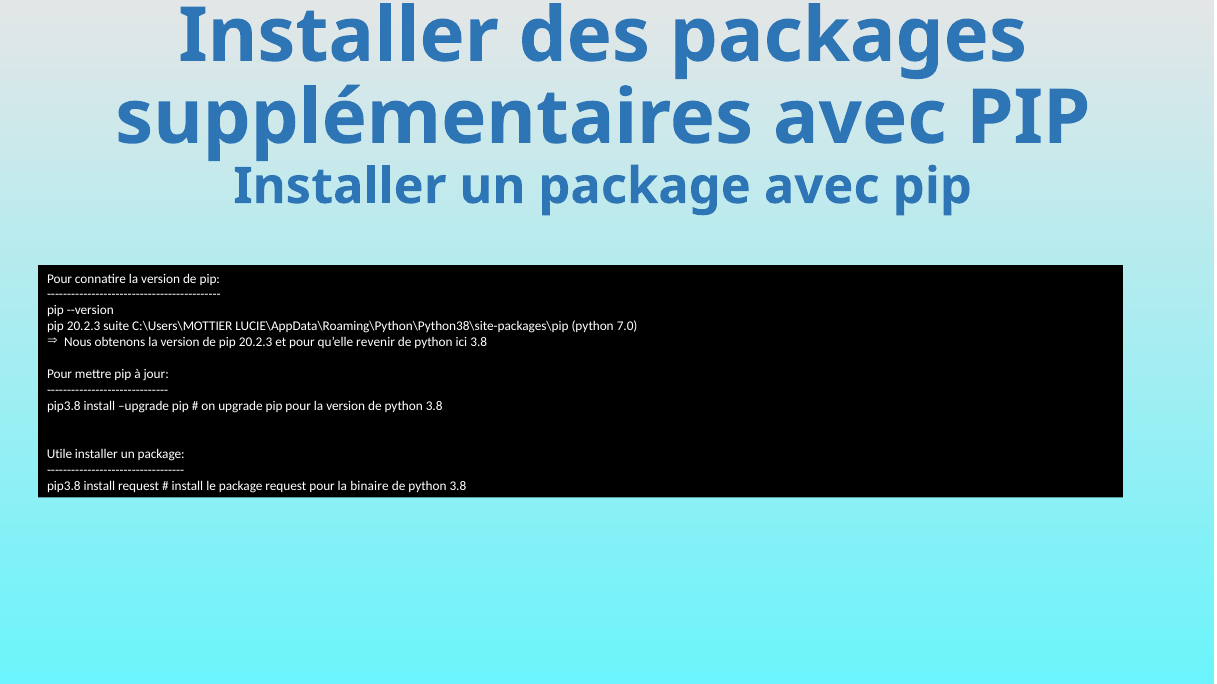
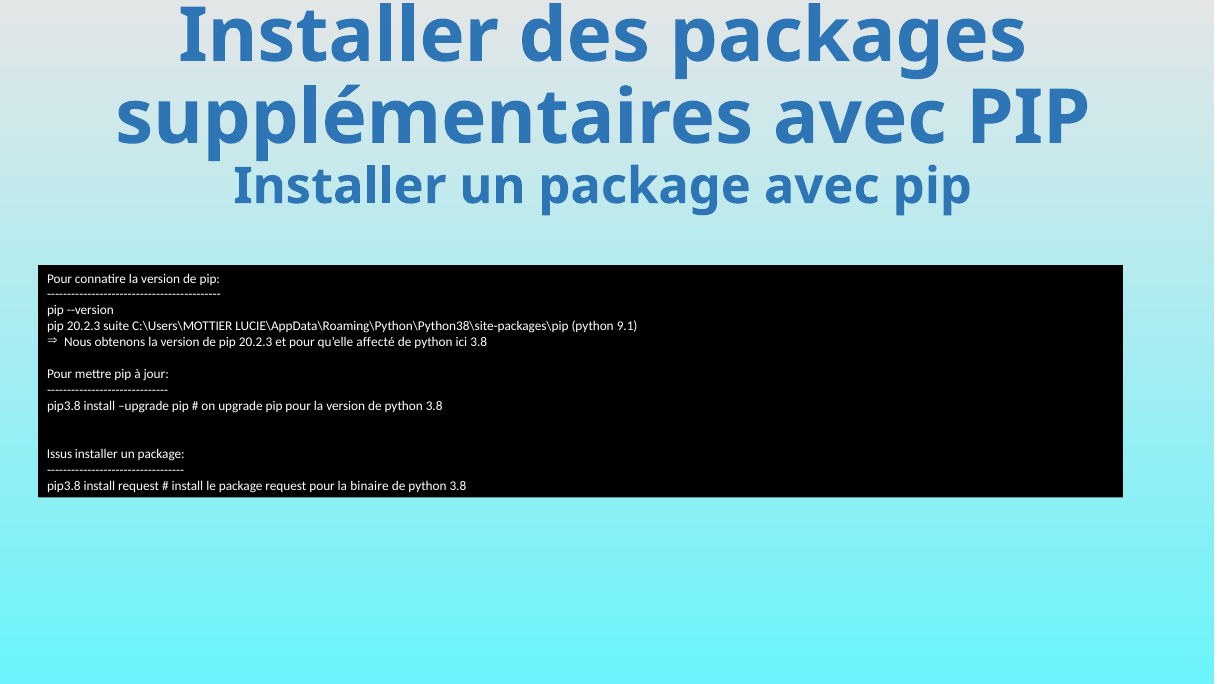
7.0: 7.0 -> 9.1
revenir: revenir -> affecté
Utile: Utile -> Issus
